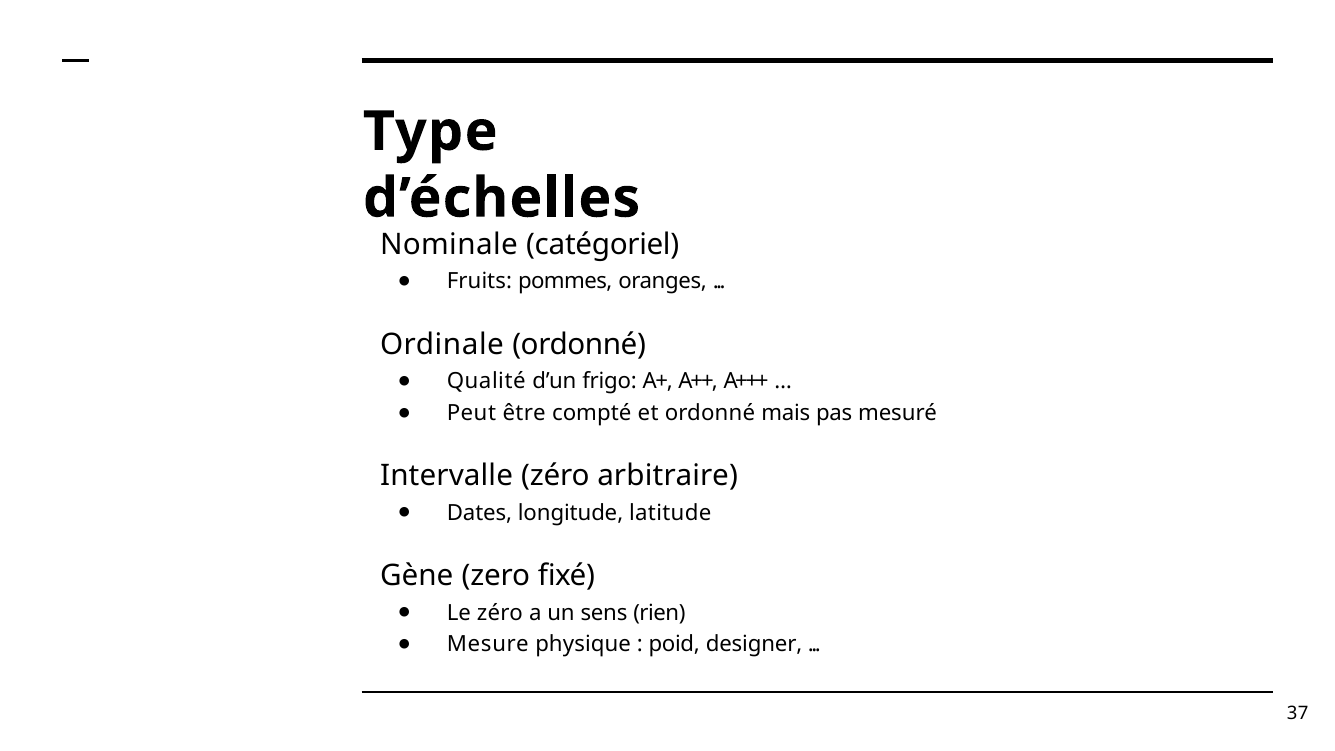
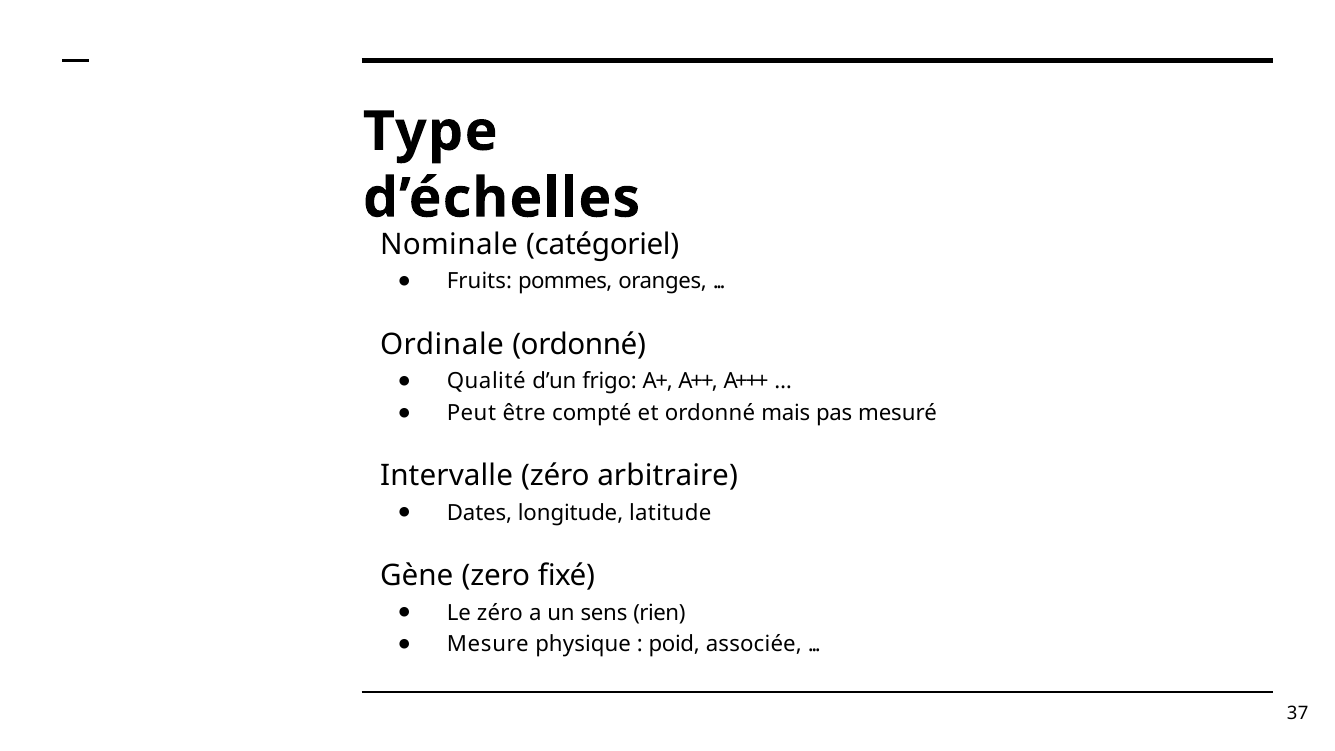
designer: designer -> associée
